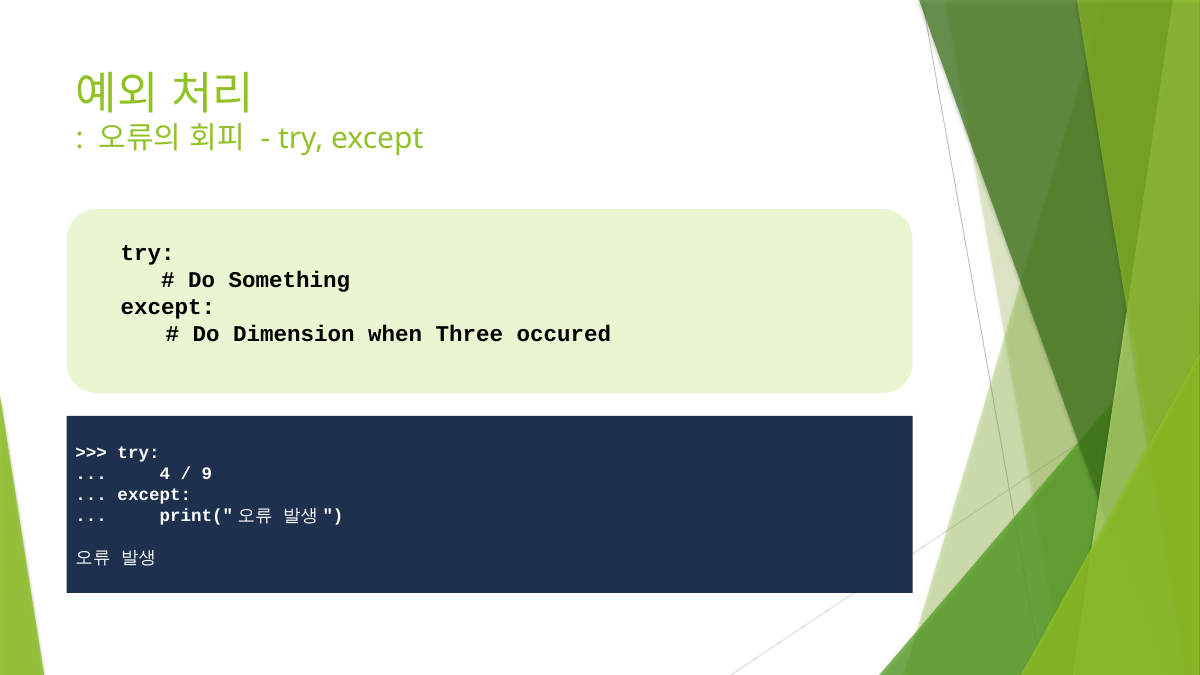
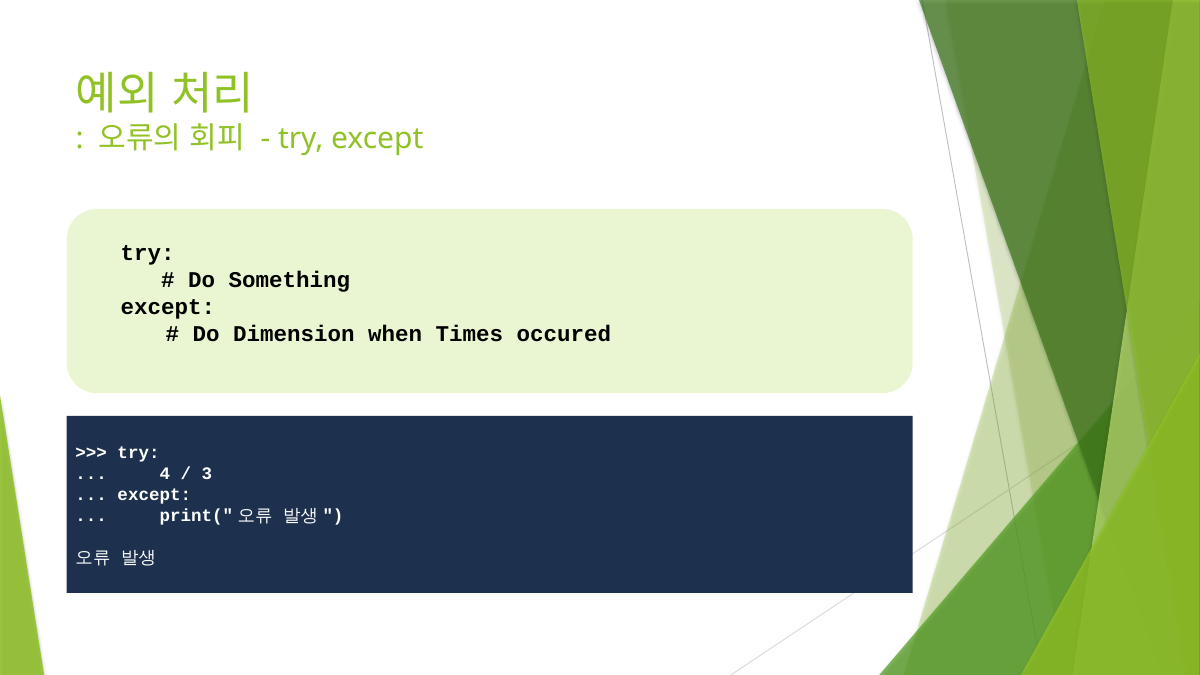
Three: Three -> Times
9: 9 -> 3
